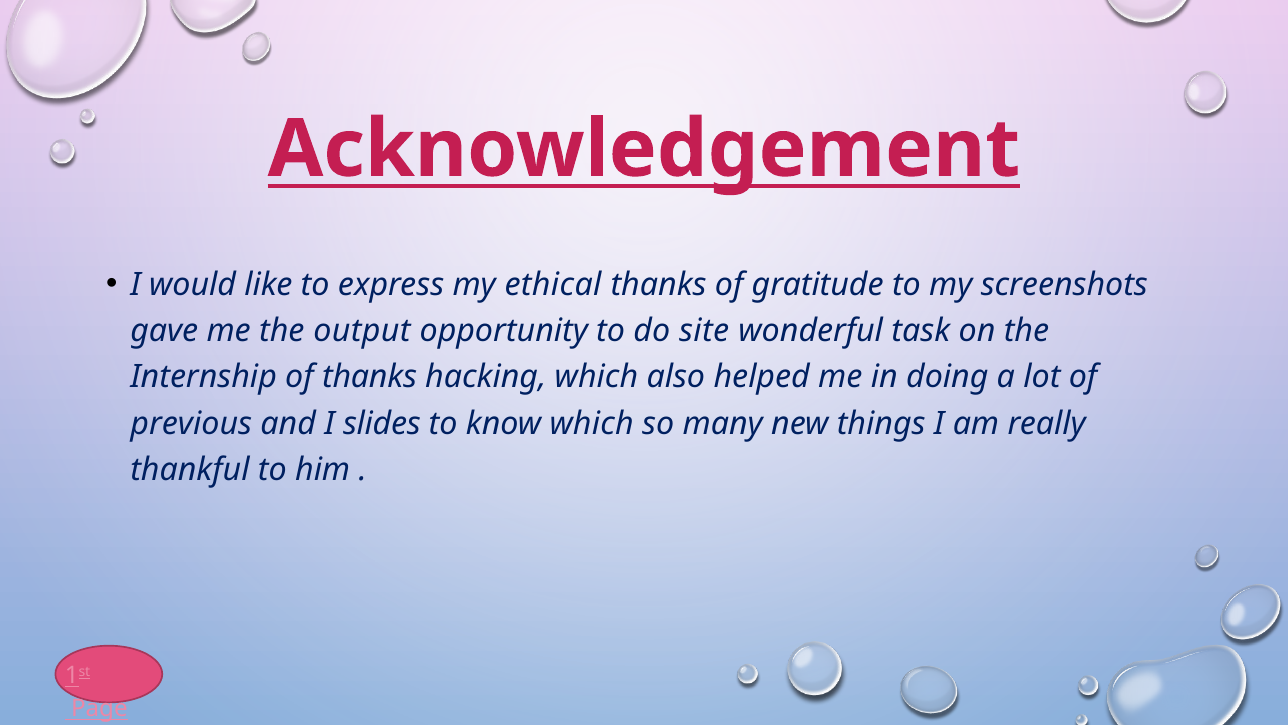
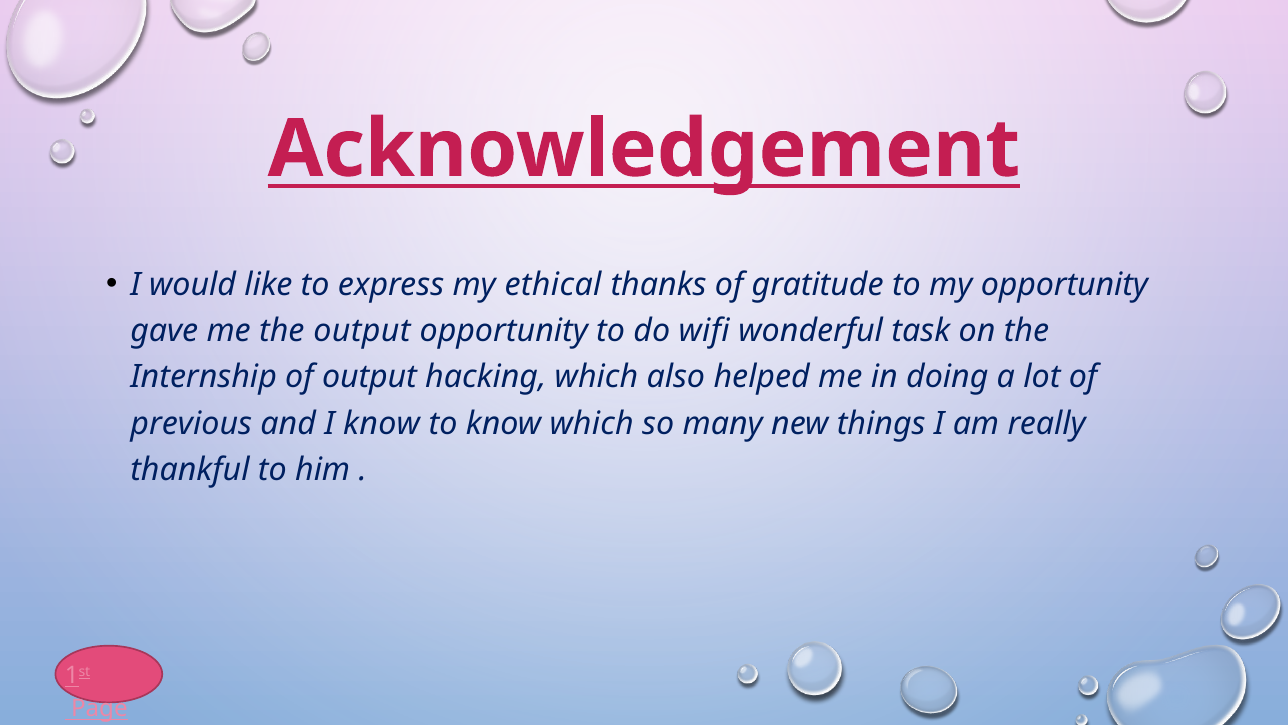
my screenshots: screenshots -> opportunity
site: site -> wifi
of thanks: thanks -> output
I slides: slides -> know
